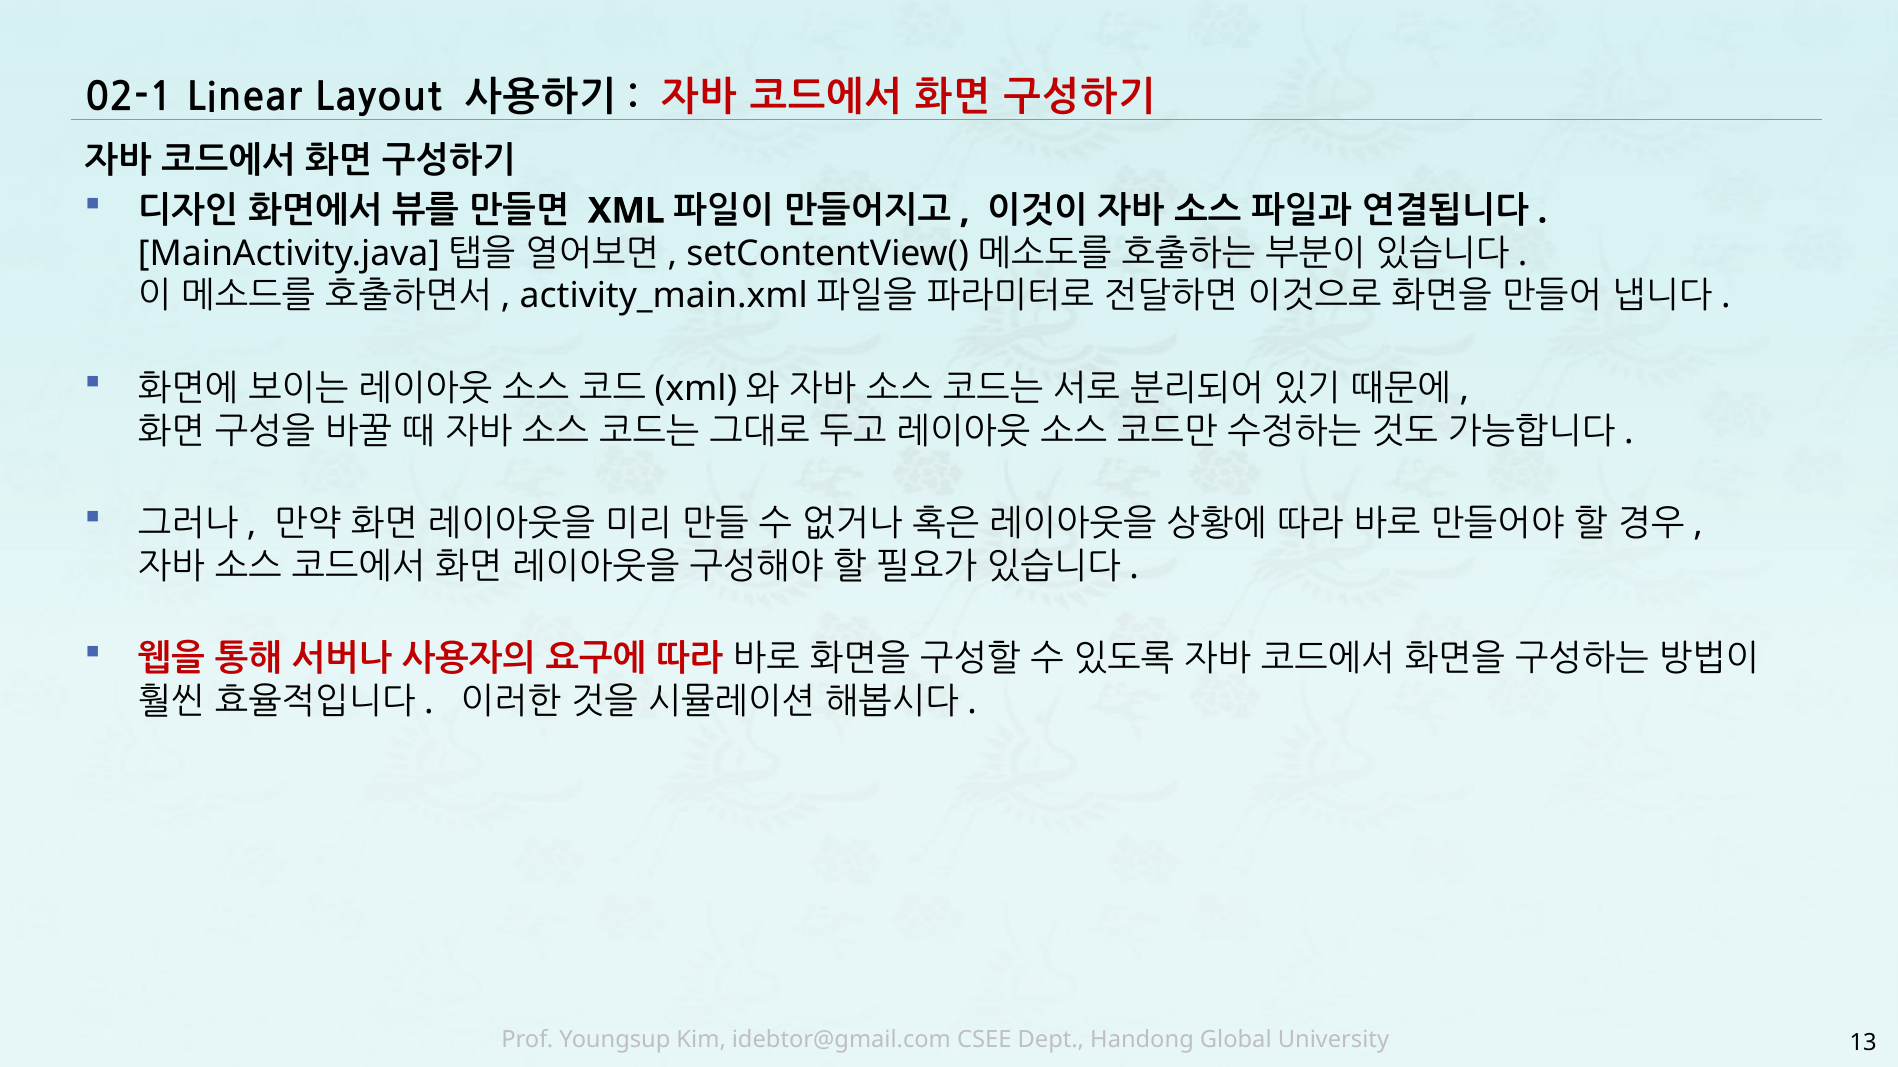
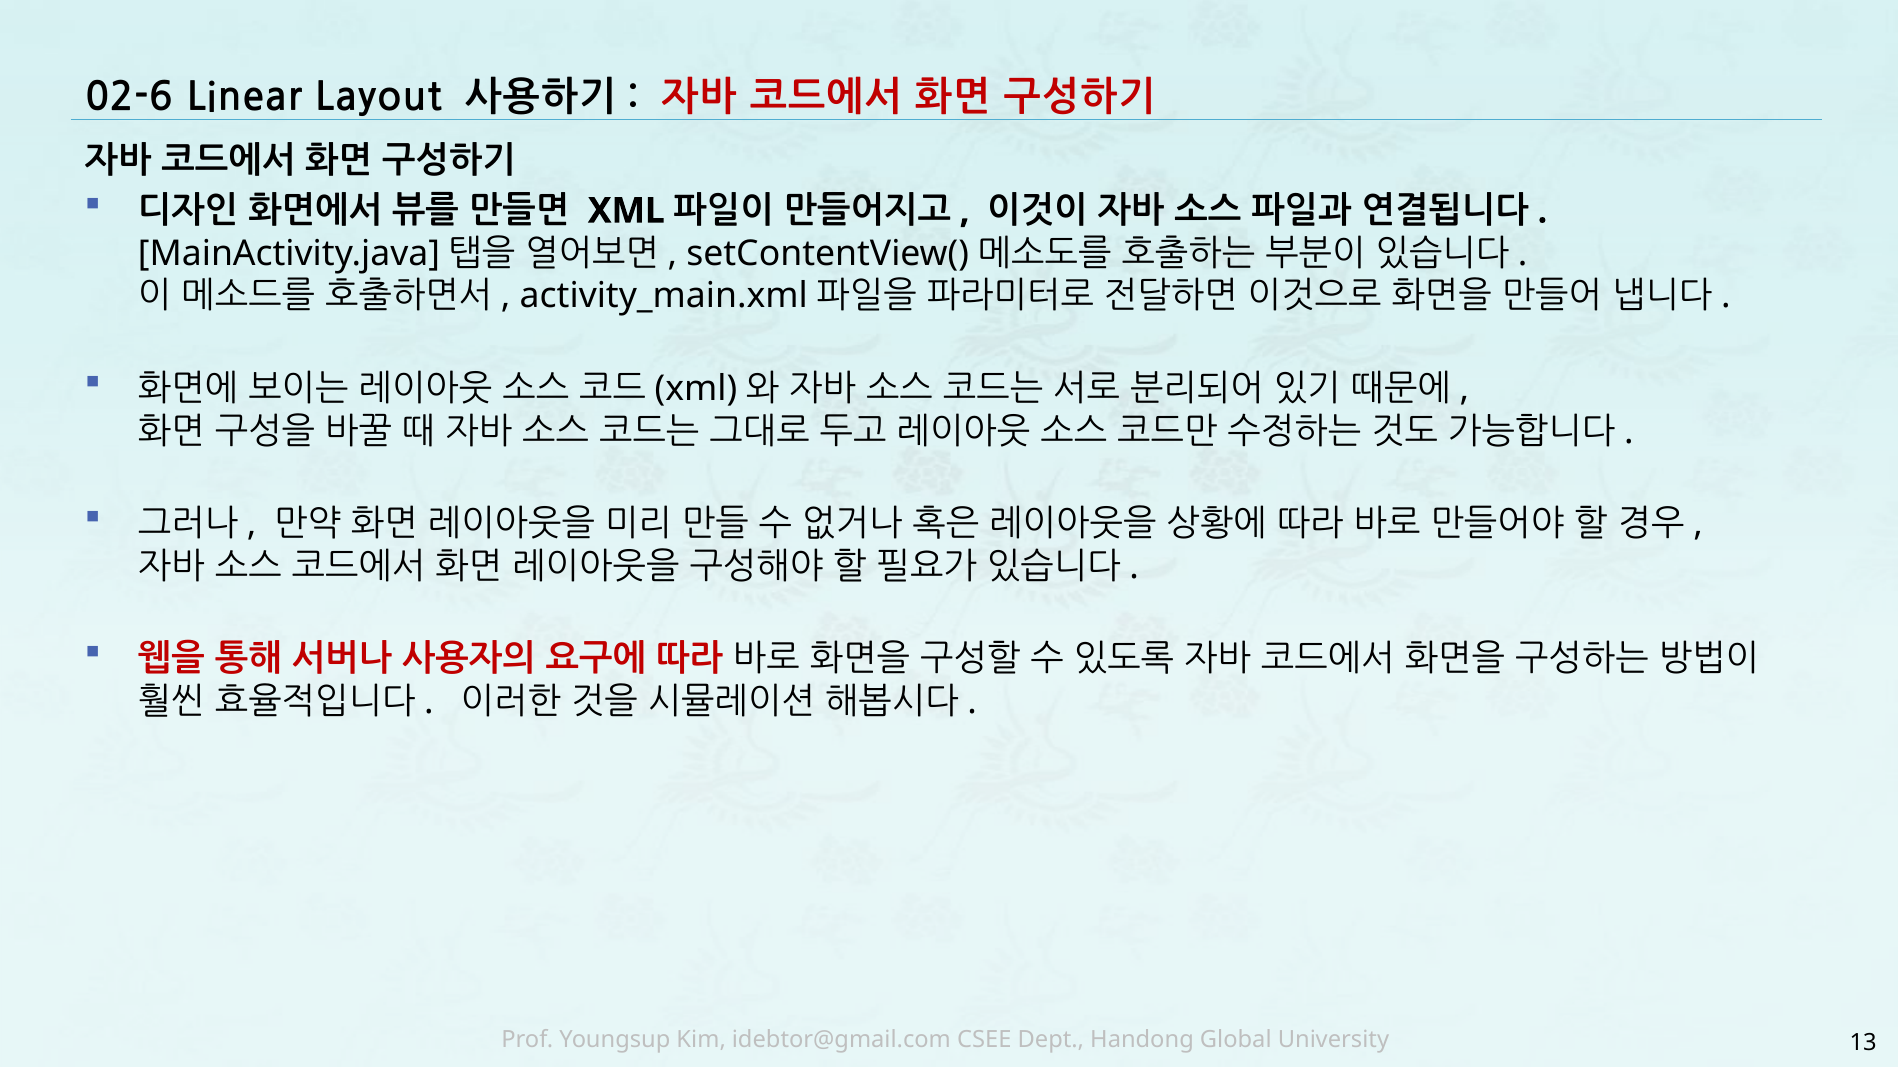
02-1: 02-1 -> 02-6
